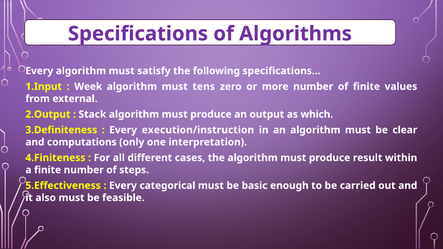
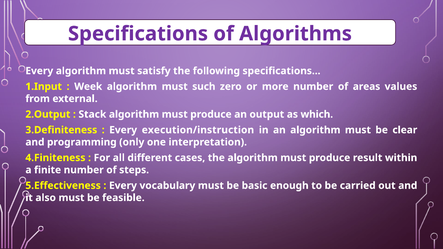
tens: tens -> such
of finite: finite -> areas
computations: computations -> programming
categorical: categorical -> vocabulary
